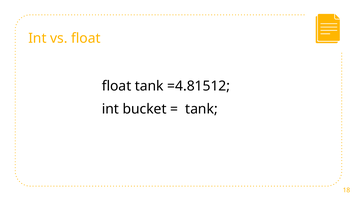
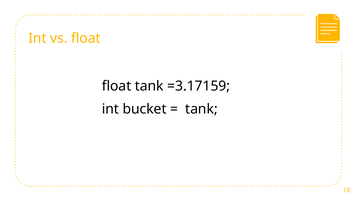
=4.81512: =4.81512 -> =3.17159
